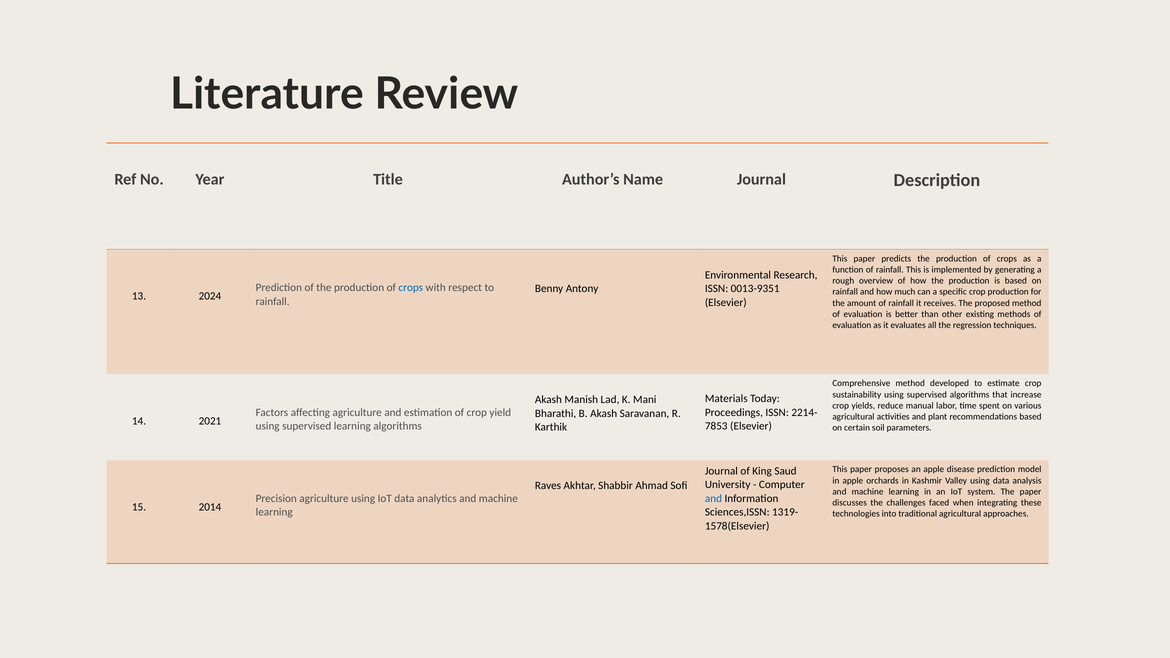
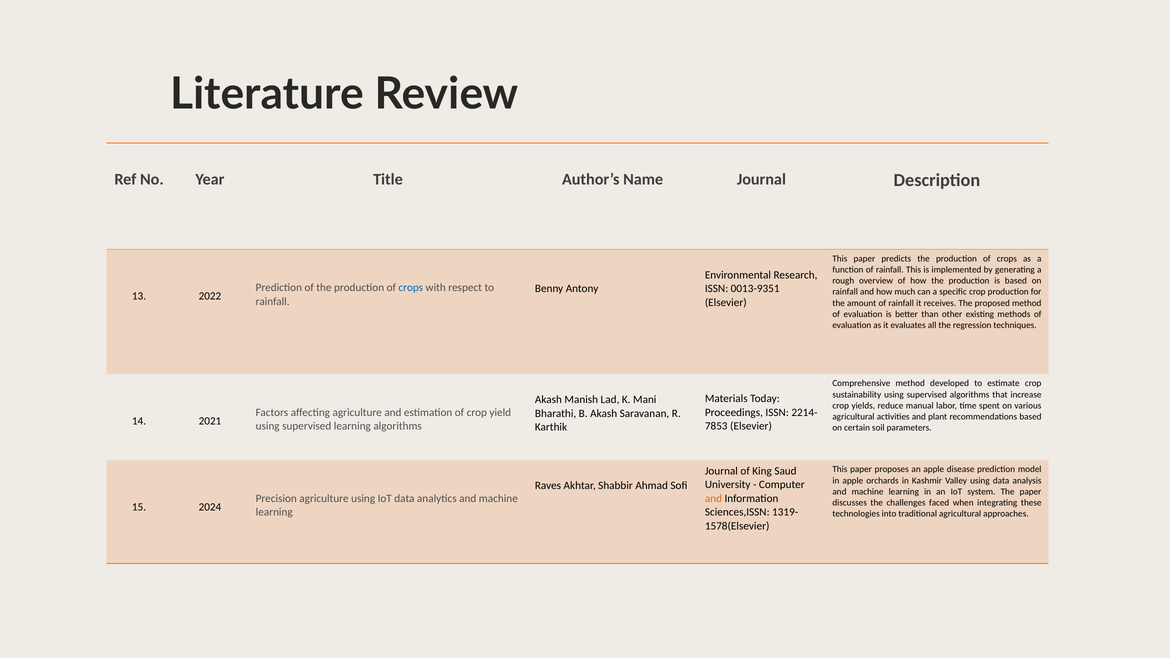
2024: 2024 -> 2022
and at (713, 499) colour: blue -> orange
2014: 2014 -> 2024
